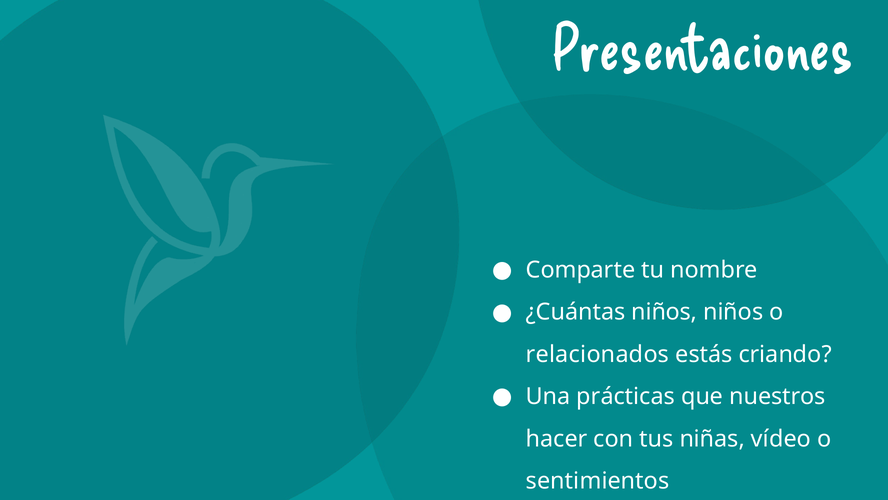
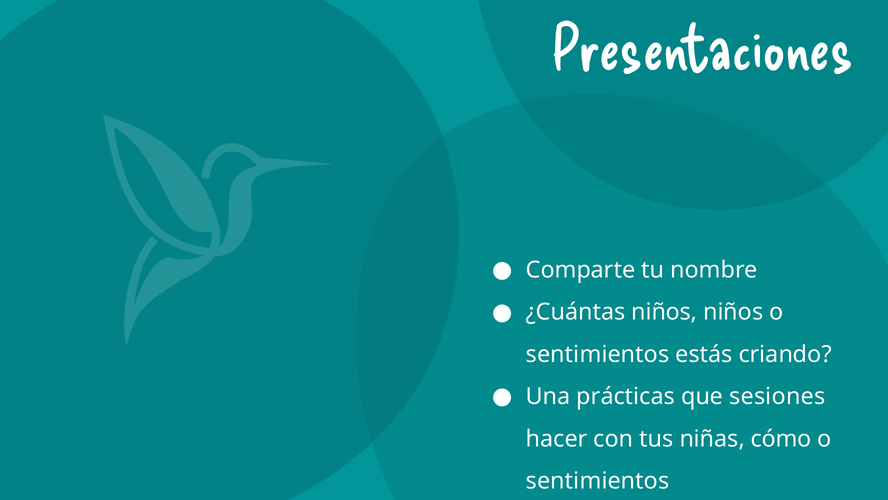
relacionados at (598, 354): relacionados -> sentimientos
nuestros: nuestros -> sesiones
vídeo: vídeo -> cómo
